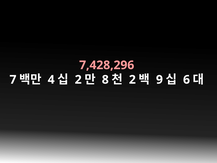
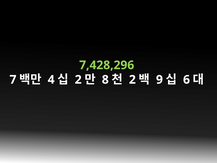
7,428,296 colour: pink -> light green
